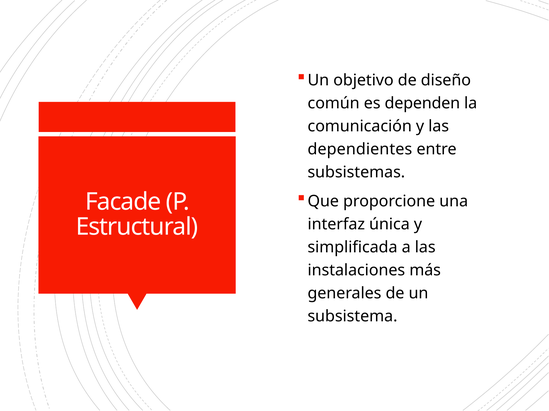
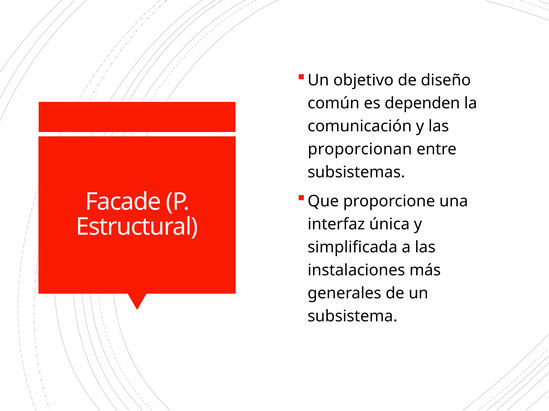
dependientes: dependientes -> proporcionan
